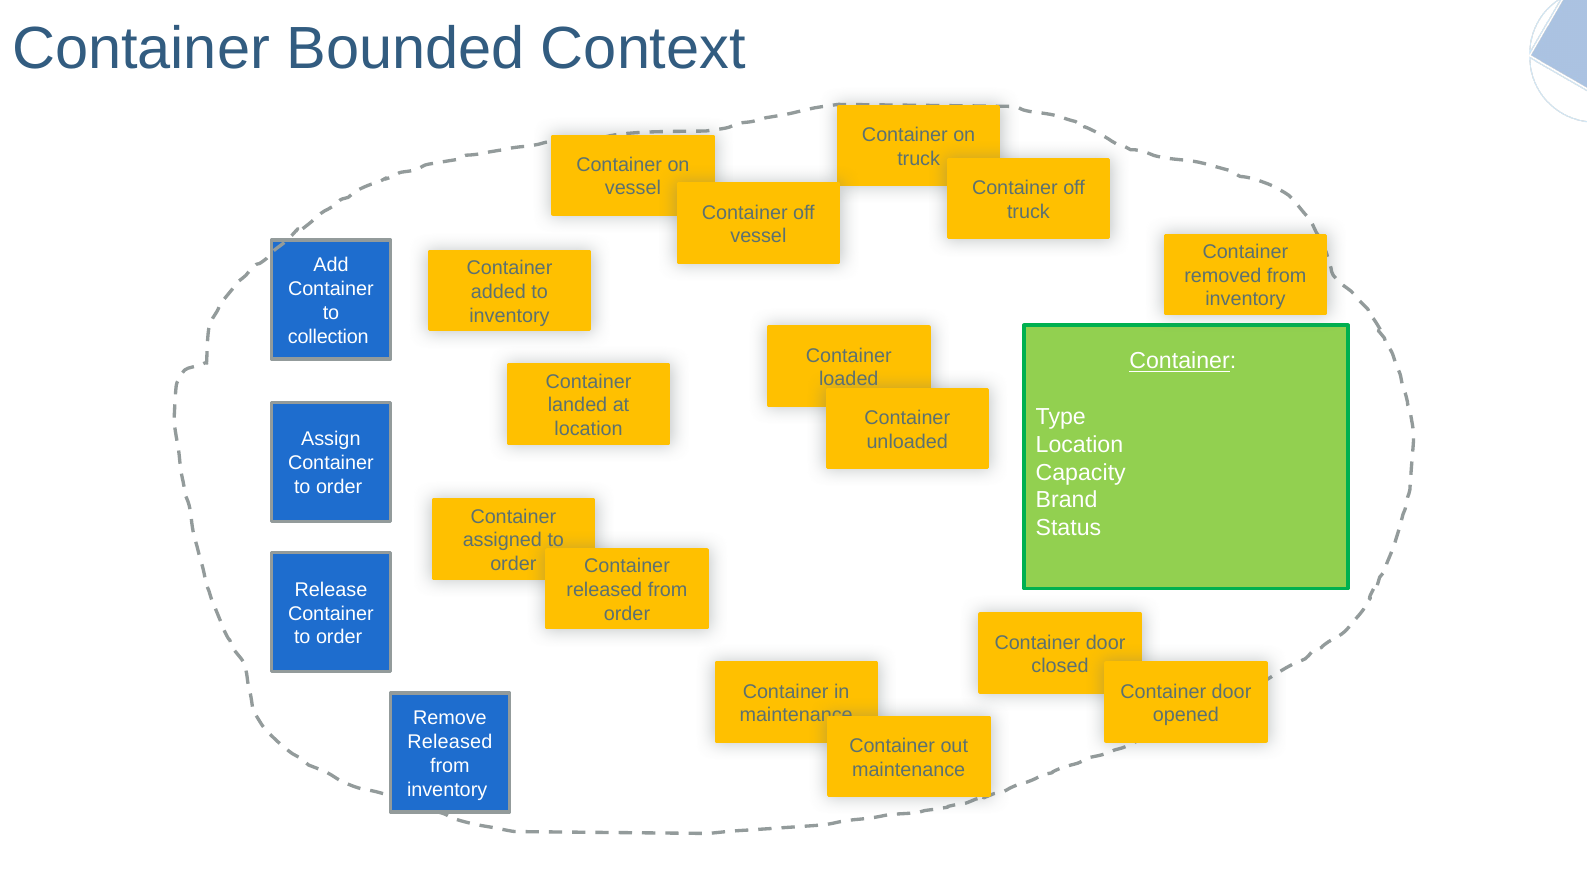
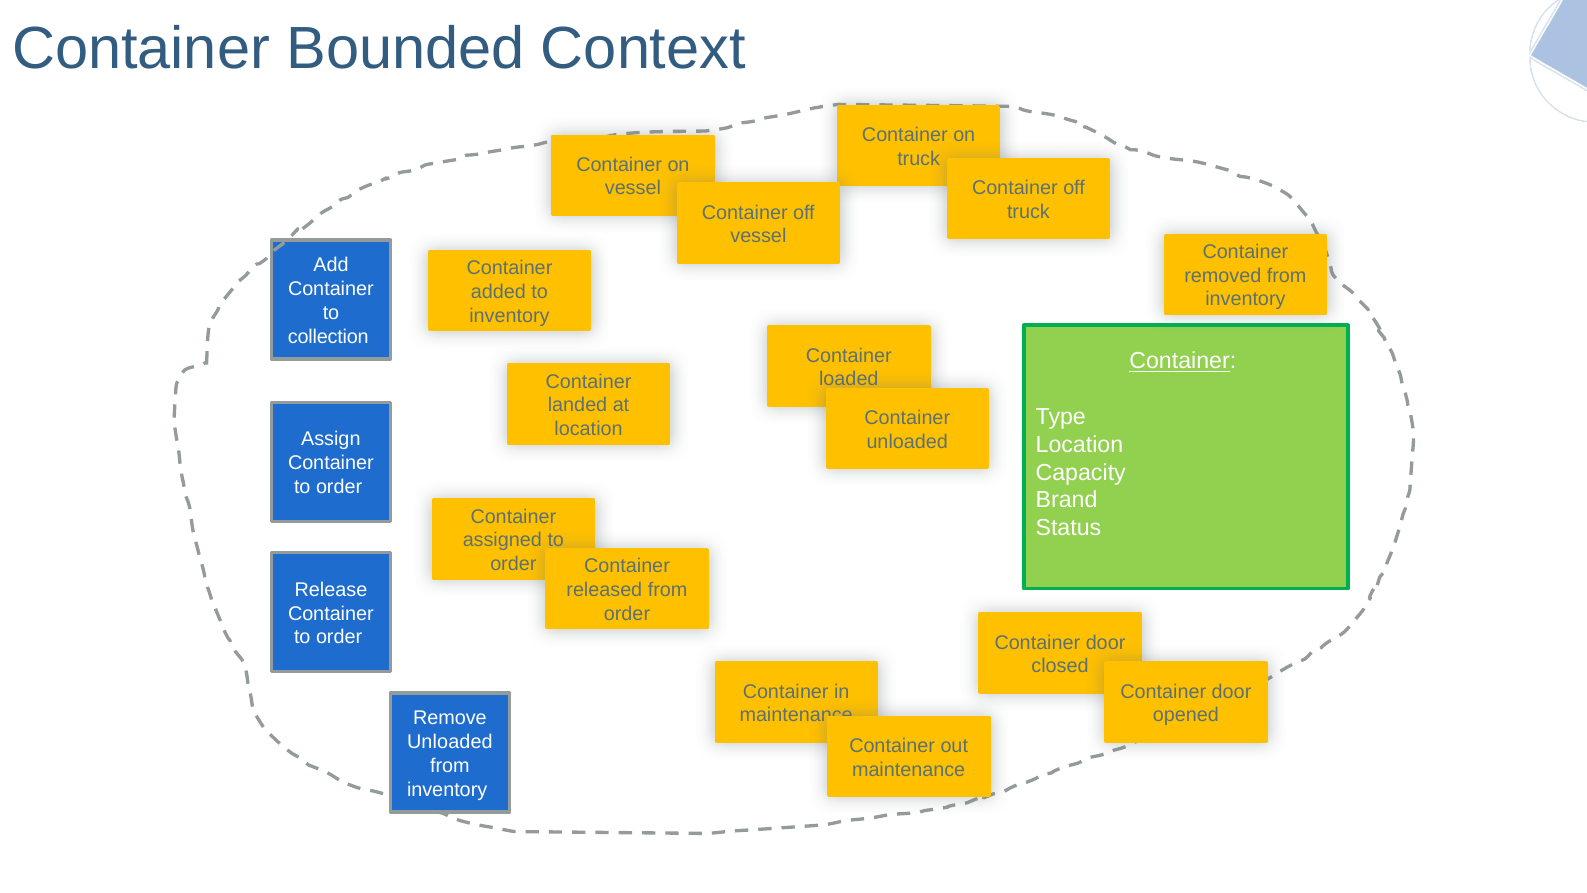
Released at (450, 742): Released -> Unloaded
